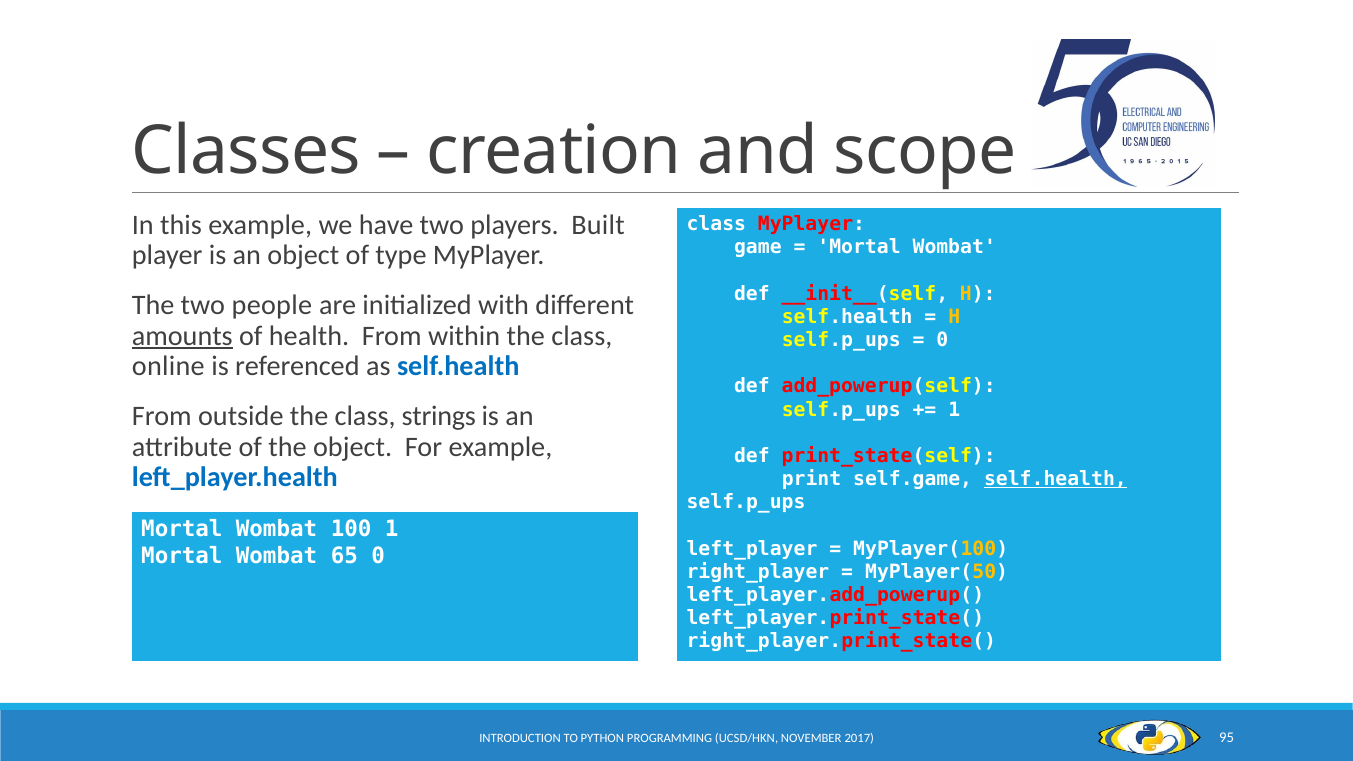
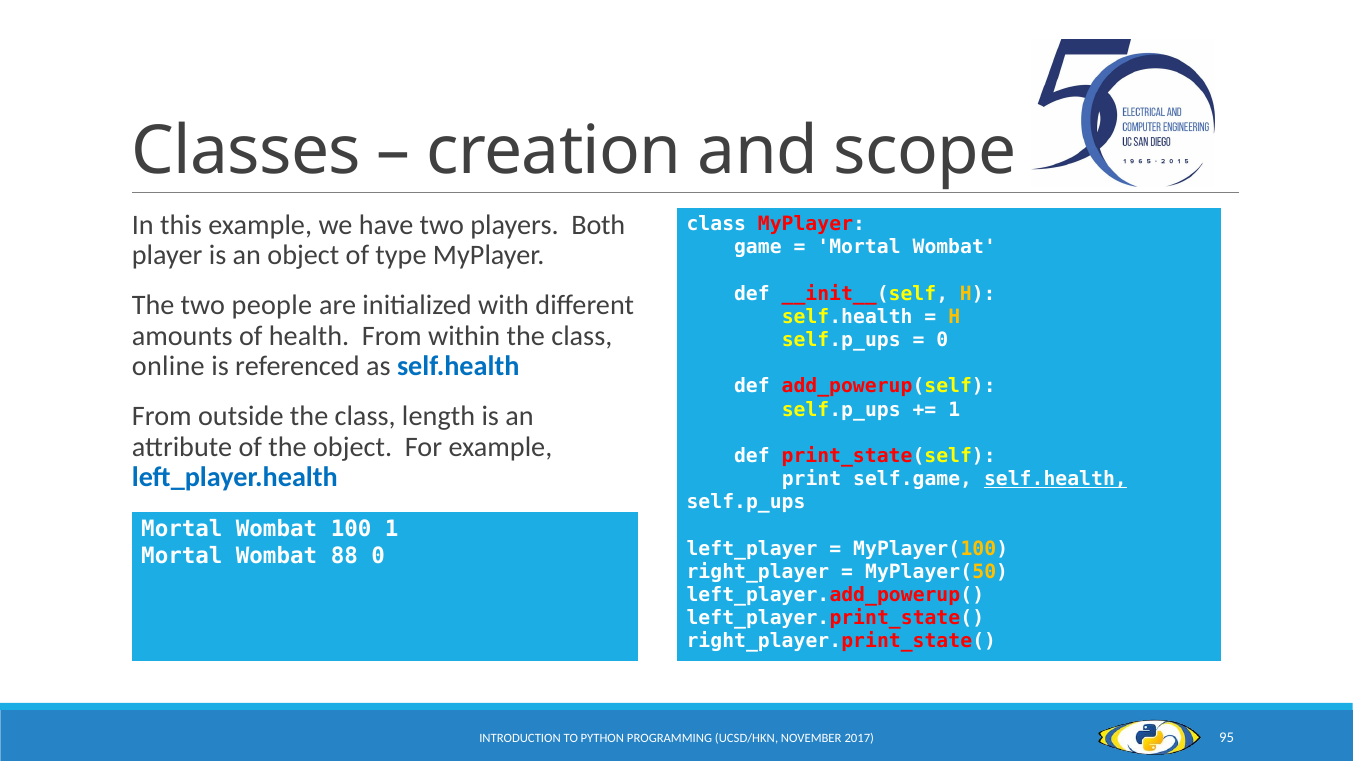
Built: Built -> Both
amounts underline: present -> none
strings: strings -> length
65: 65 -> 88
